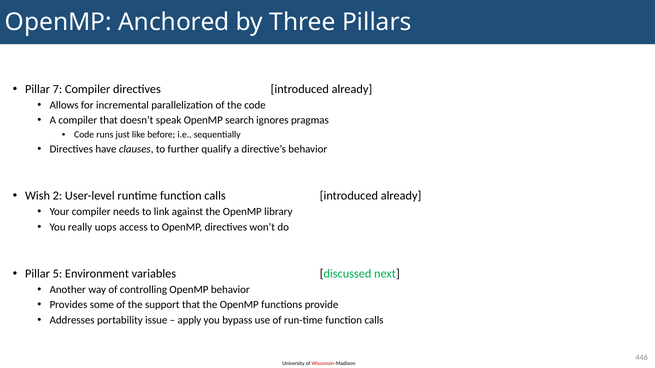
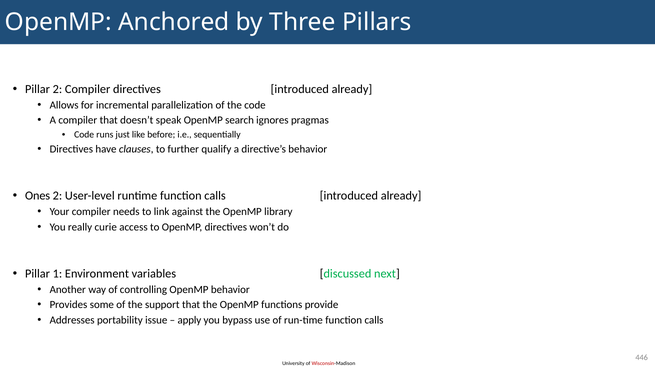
Pillar 7: 7 -> 2
Wish: Wish -> Ones
uops: uops -> curie
5: 5 -> 1
